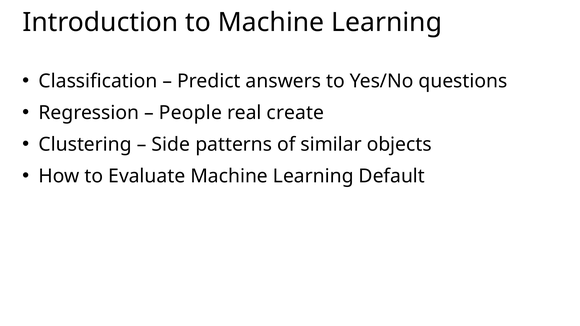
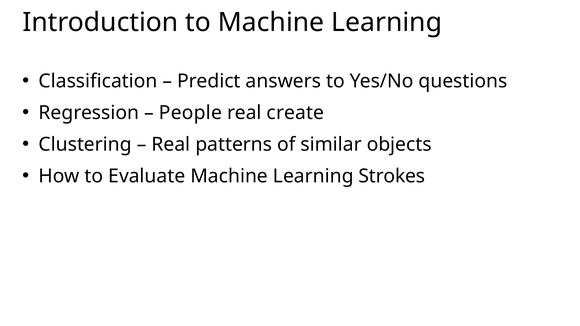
Side at (171, 145): Side -> Real
Default: Default -> Strokes
